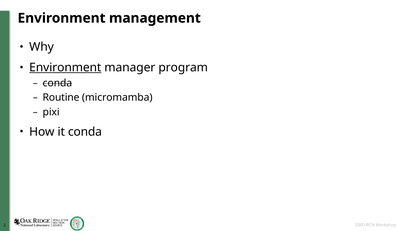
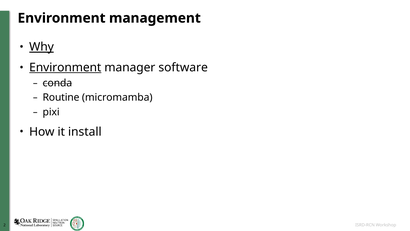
Why underline: none -> present
program: program -> software
it conda: conda -> install
